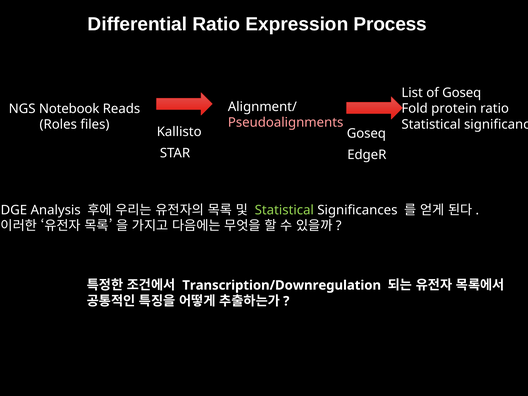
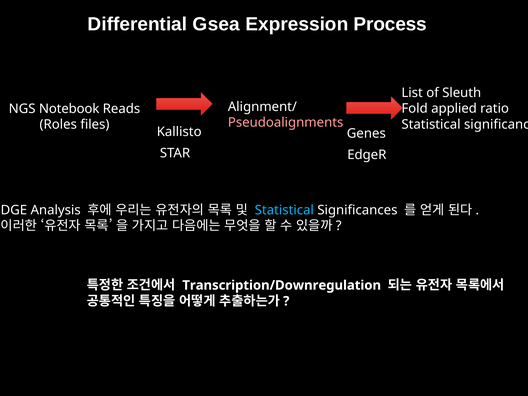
Differential Ratio: Ratio -> Gsea
of Goseq: Goseq -> Sleuth
protein: protein -> applied
Kallisto Goseq: Goseq -> Genes
Statistical at (284, 210) colour: light green -> light blue
